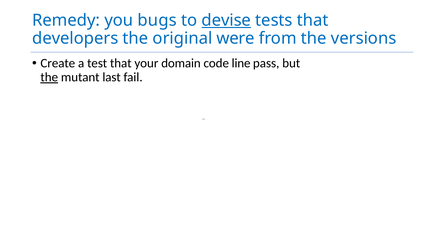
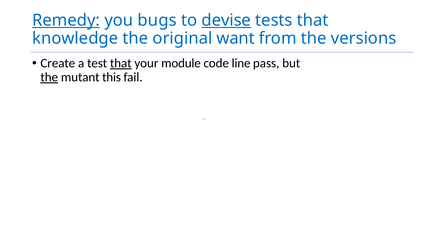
Remedy underline: none -> present
developers: developers -> knowledge
were: were -> want
that at (121, 63) underline: none -> present
domain: domain -> module
last: last -> this
